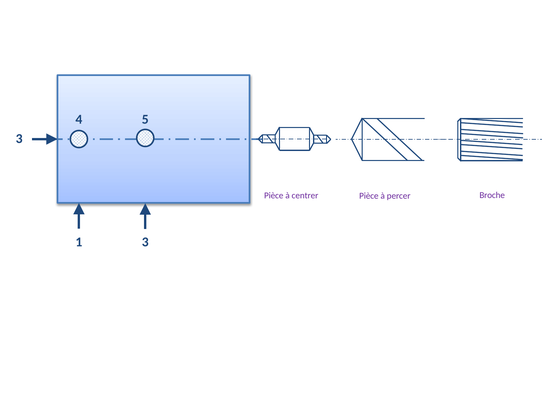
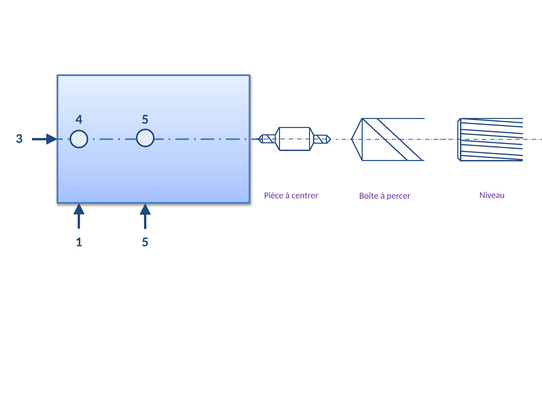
centrer Pièce: Pièce -> Boîte
Broche: Broche -> Niveau
1 3: 3 -> 5
